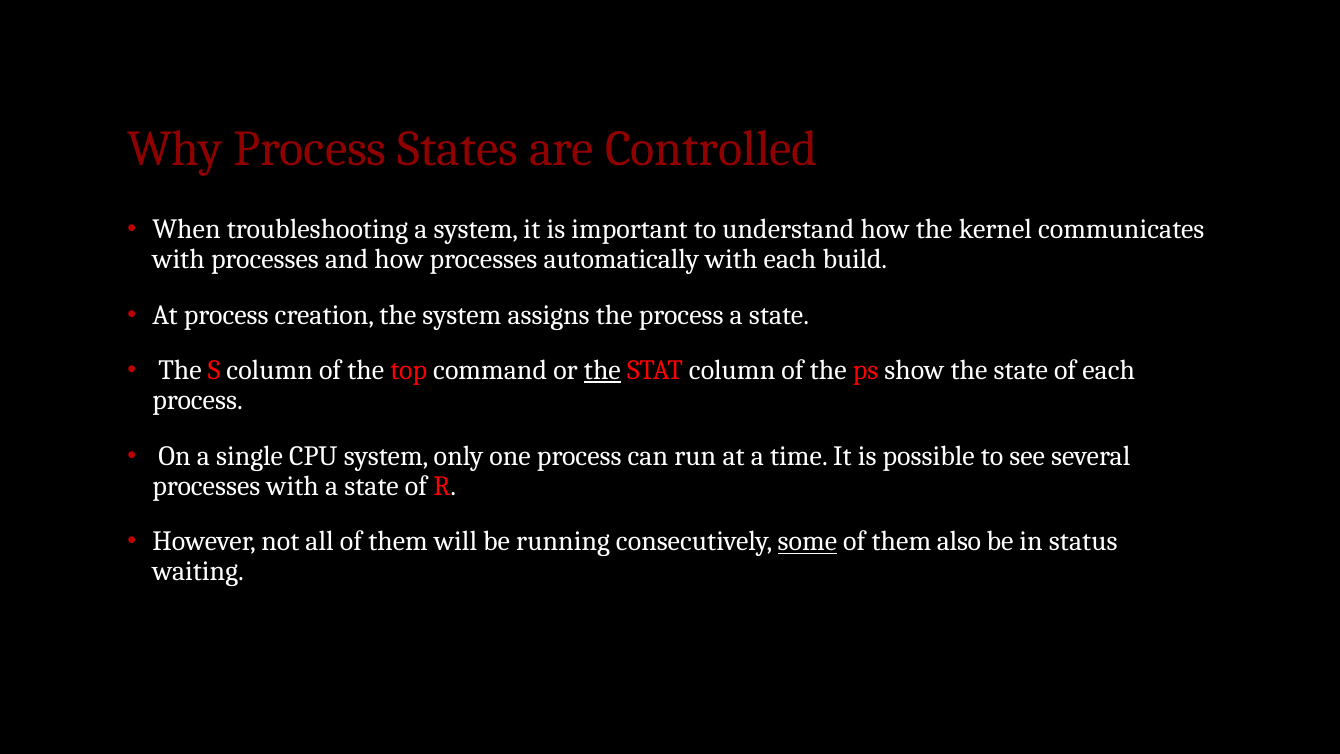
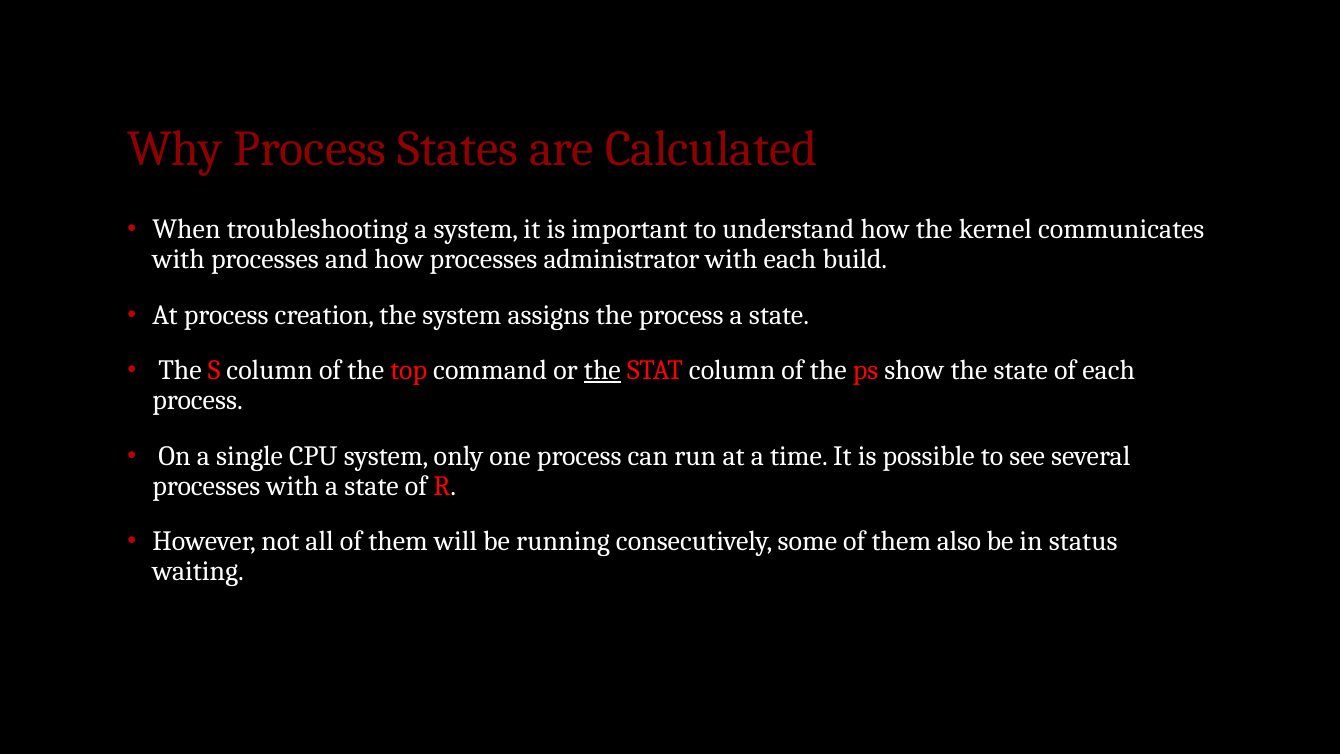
Controlled: Controlled -> Calculated
automatically: automatically -> administrator
some underline: present -> none
